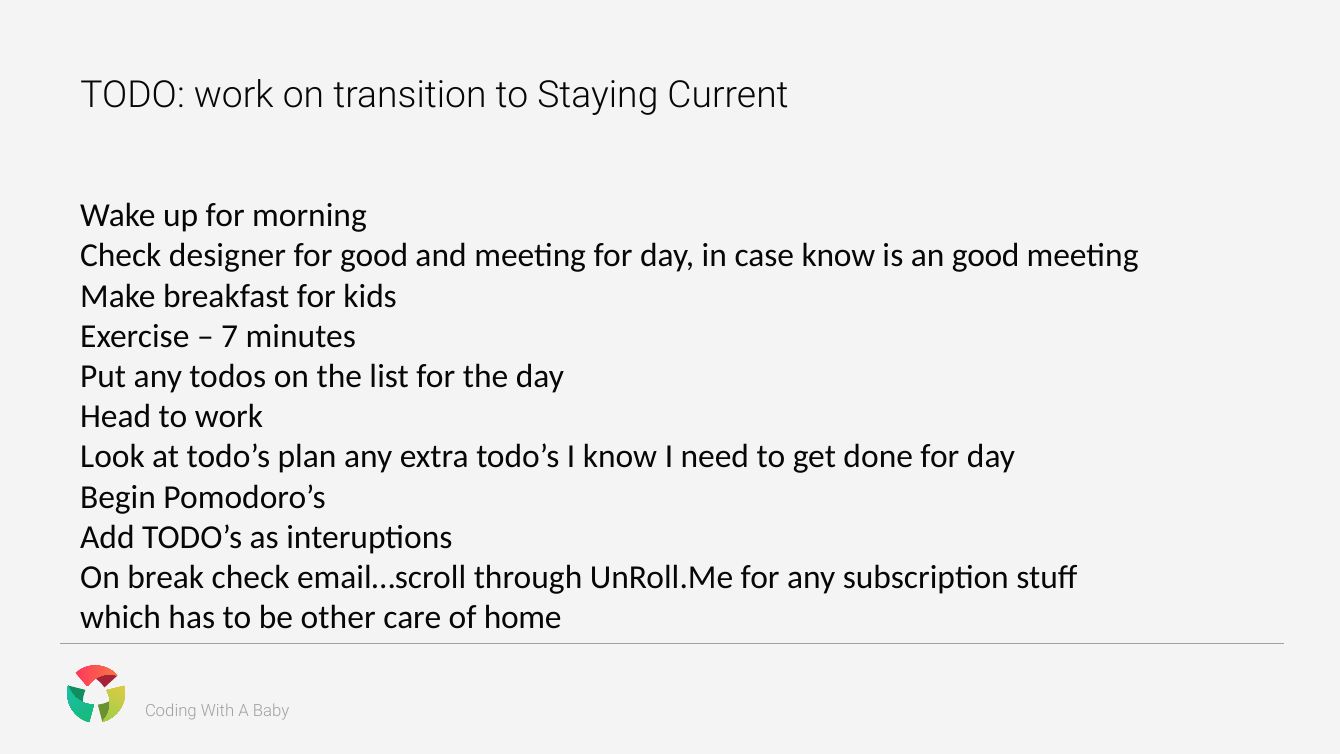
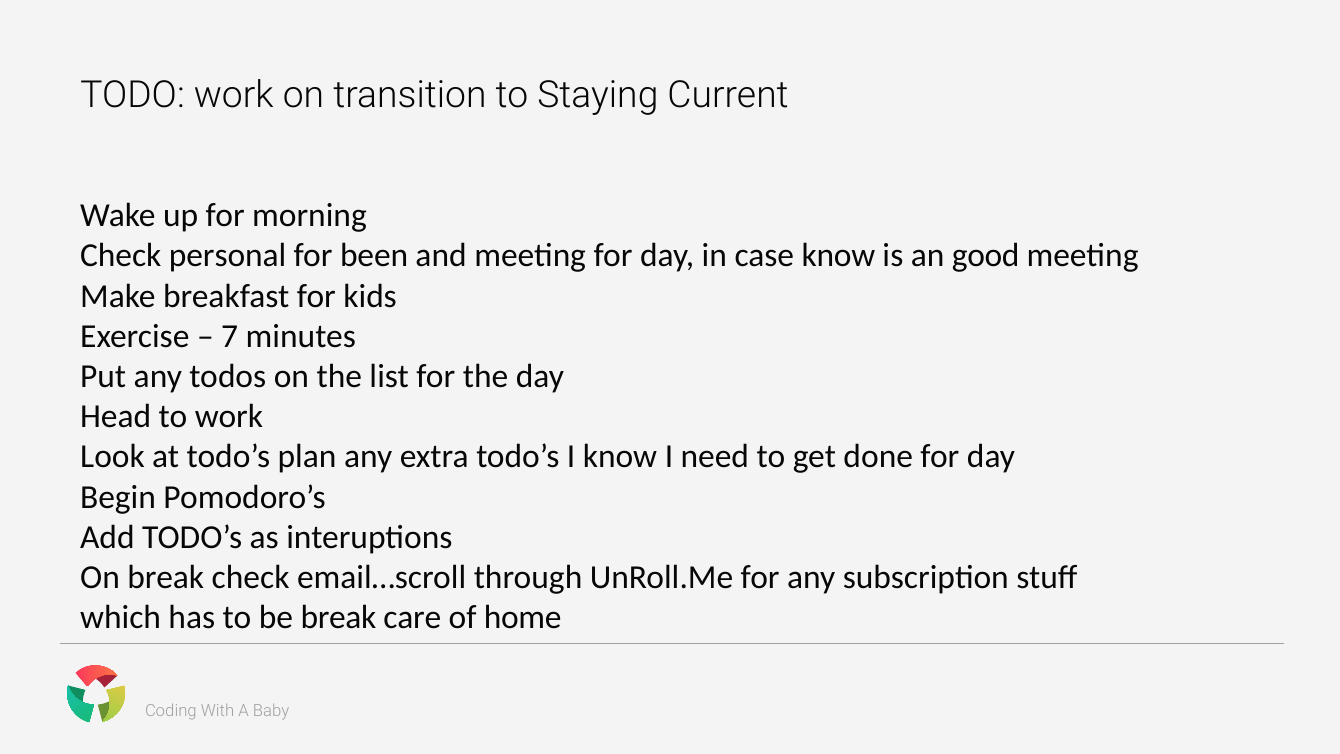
designer: designer -> personal
for good: good -> been
be other: other -> break
